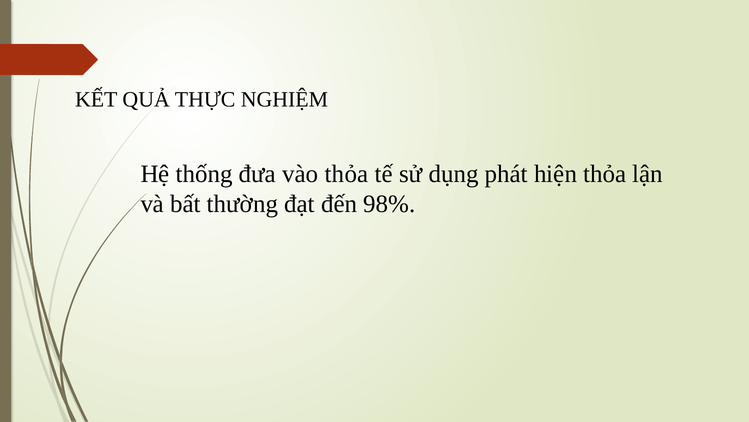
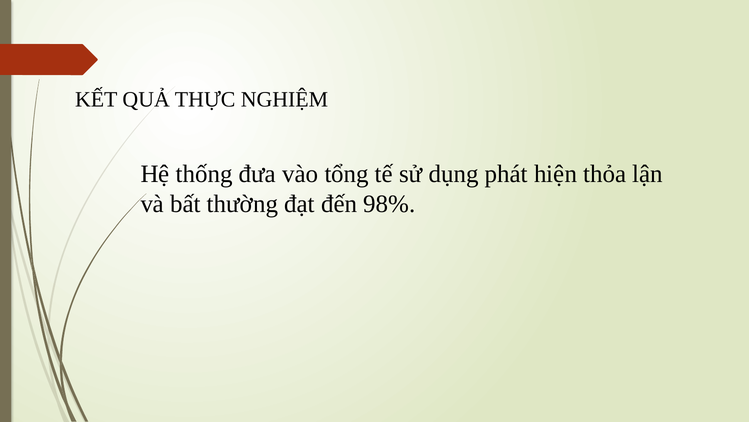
vào thỏa: thỏa -> tổng
